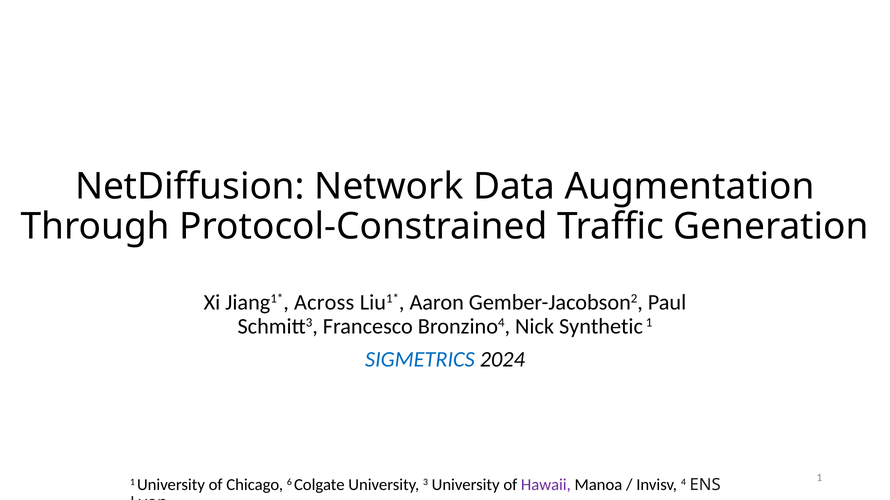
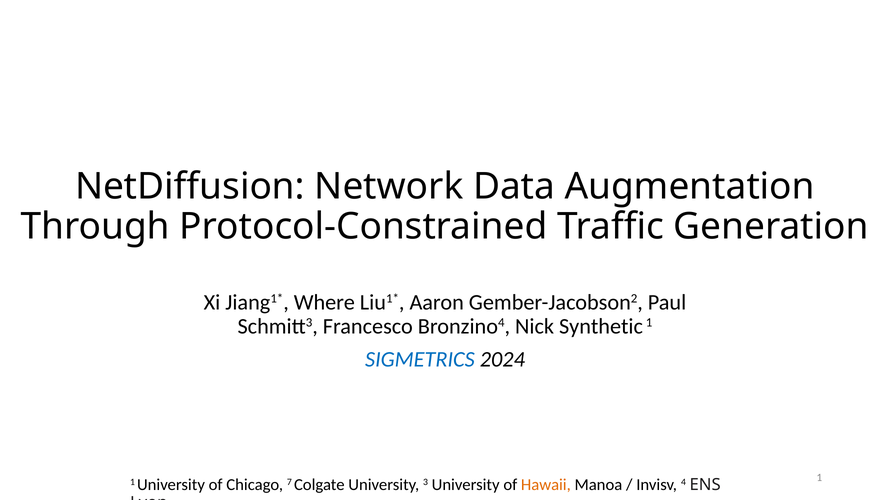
Across: Across -> Where
6: 6 -> 7
Hawaii colour: purple -> orange
